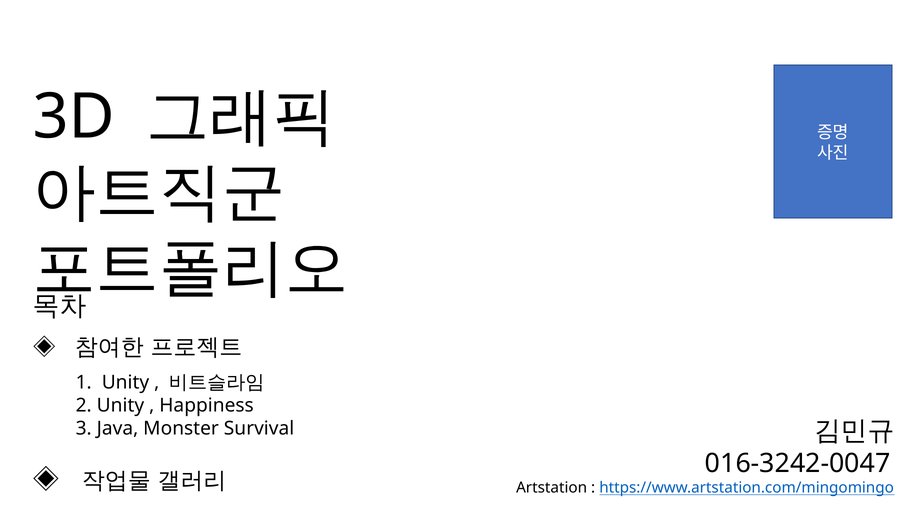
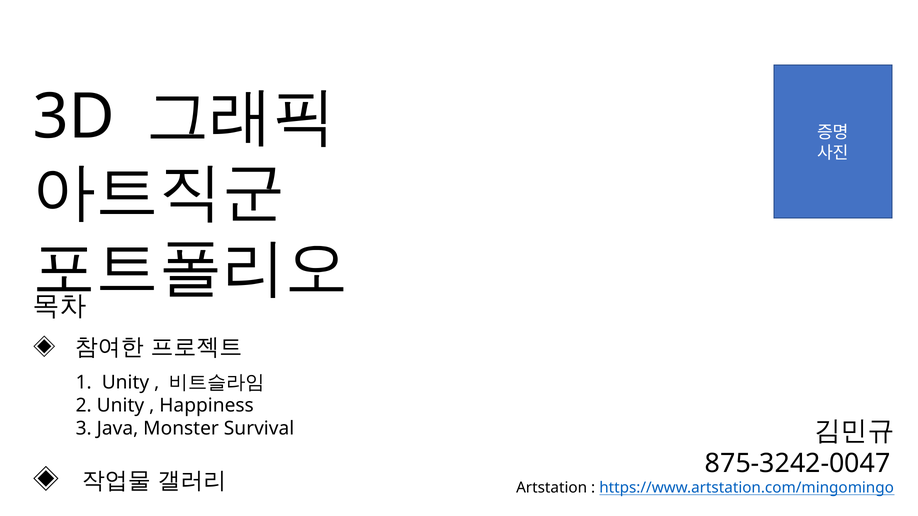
016-3242-0047: 016-3242-0047 -> 875-3242-0047
